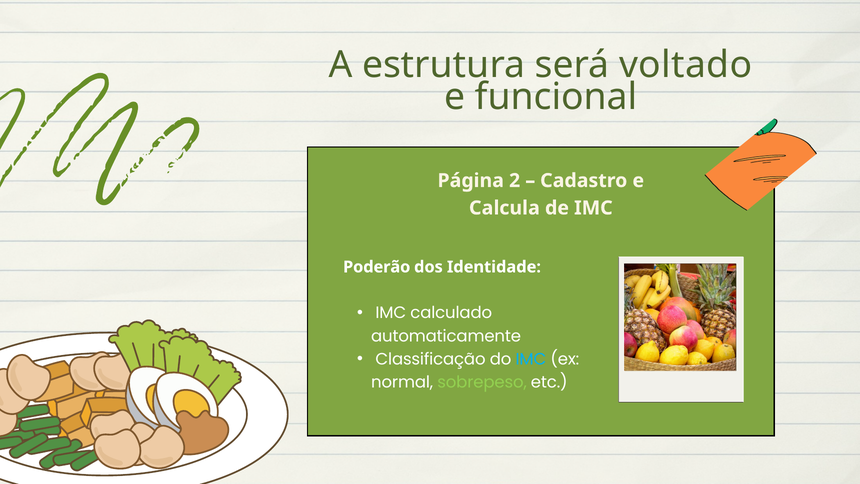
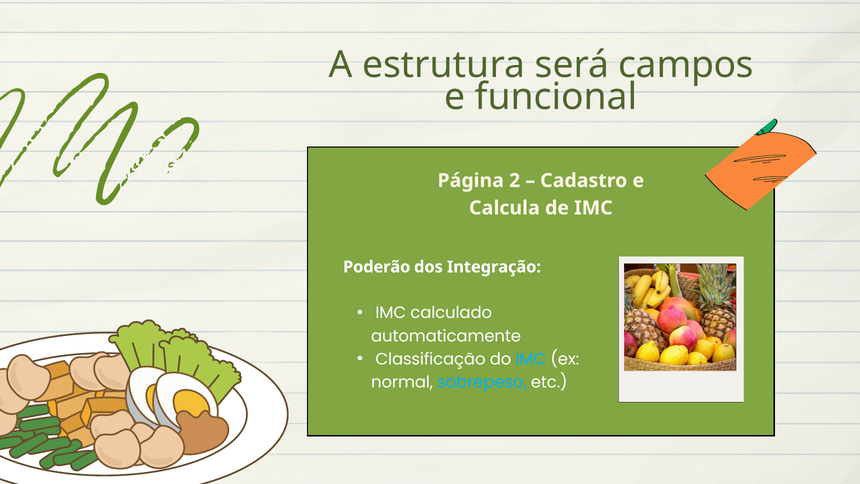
voltado: voltado -> campos
Identidade: Identidade -> Integração
sobrepeso colour: light green -> light blue
